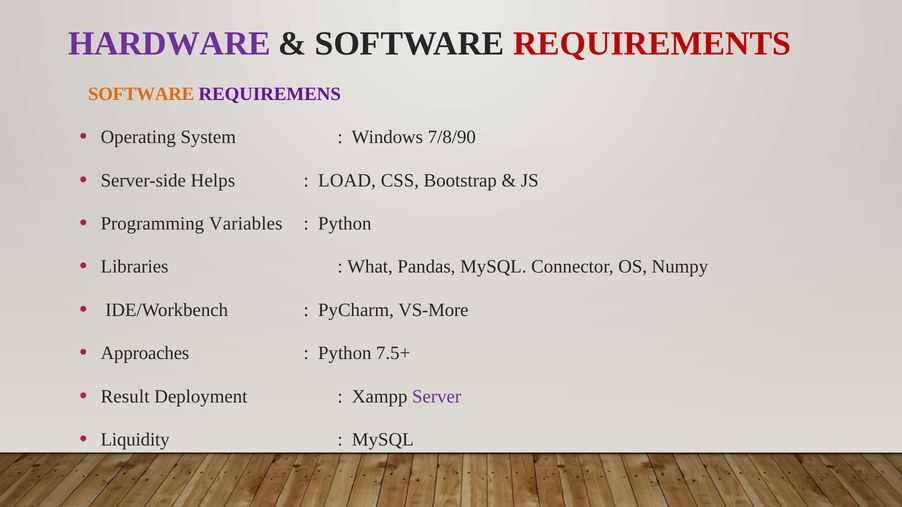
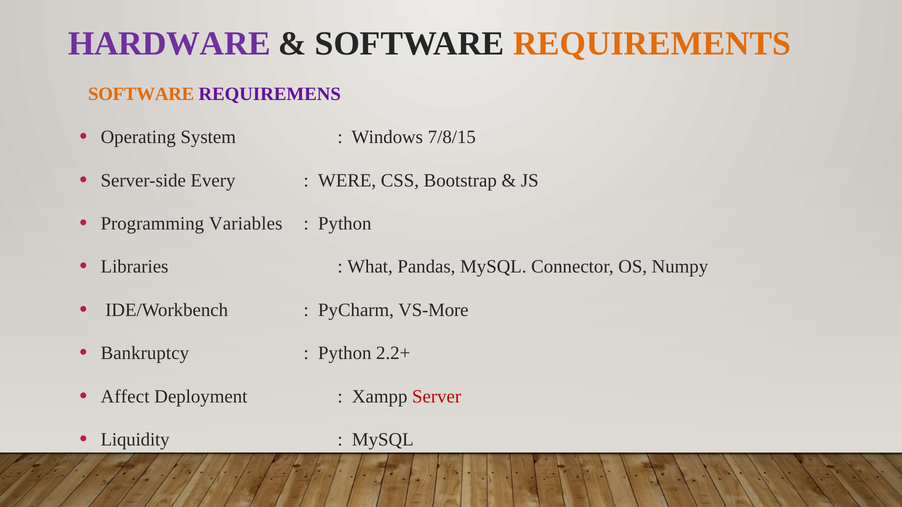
REQUIREMENTS colour: red -> orange
7/8/90: 7/8/90 -> 7/8/15
Helps: Helps -> Every
LOAD: LOAD -> WERE
Approaches: Approaches -> Bankruptcy
7.5+: 7.5+ -> 2.2+
Result: Result -> Affect
Server colour: purple -> red
